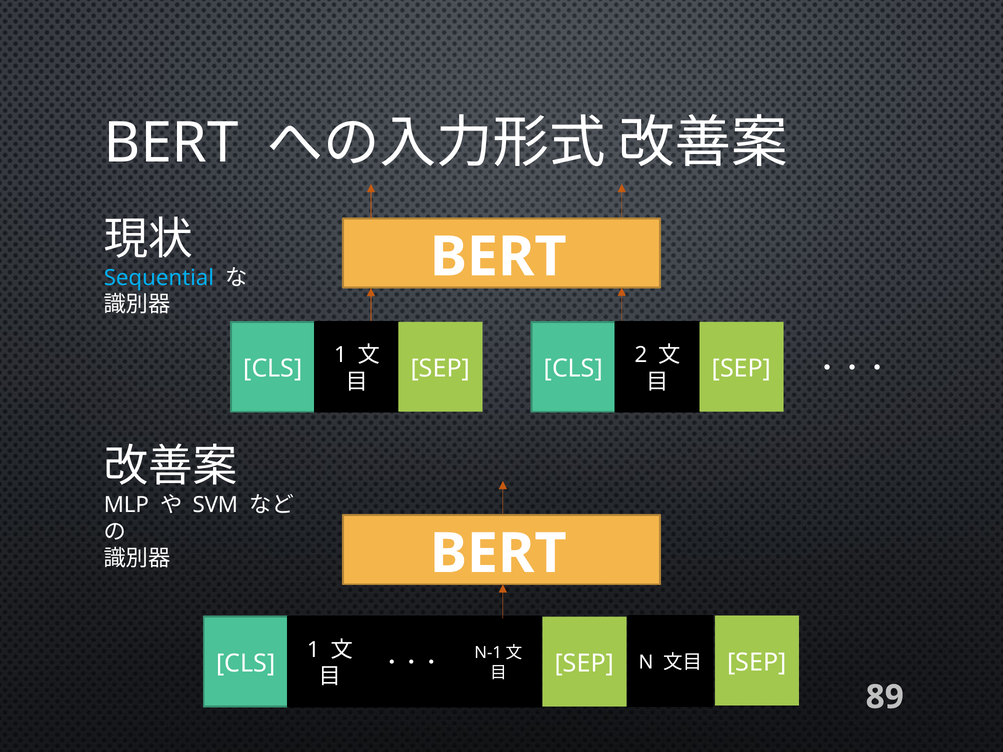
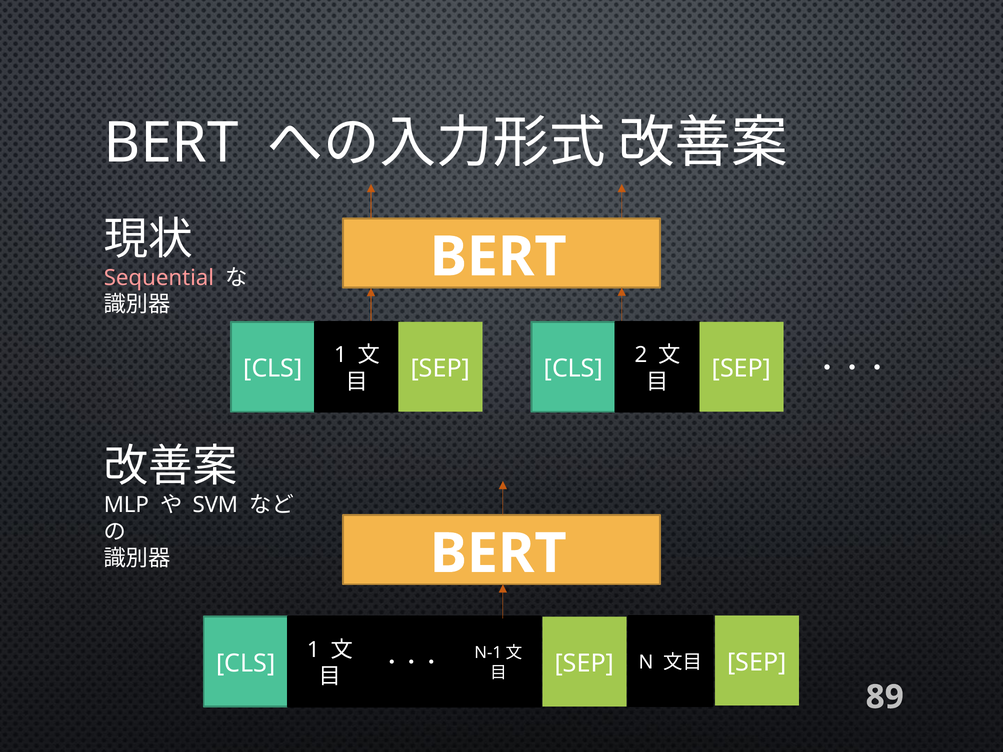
Sequential colour: light blue -> pink
